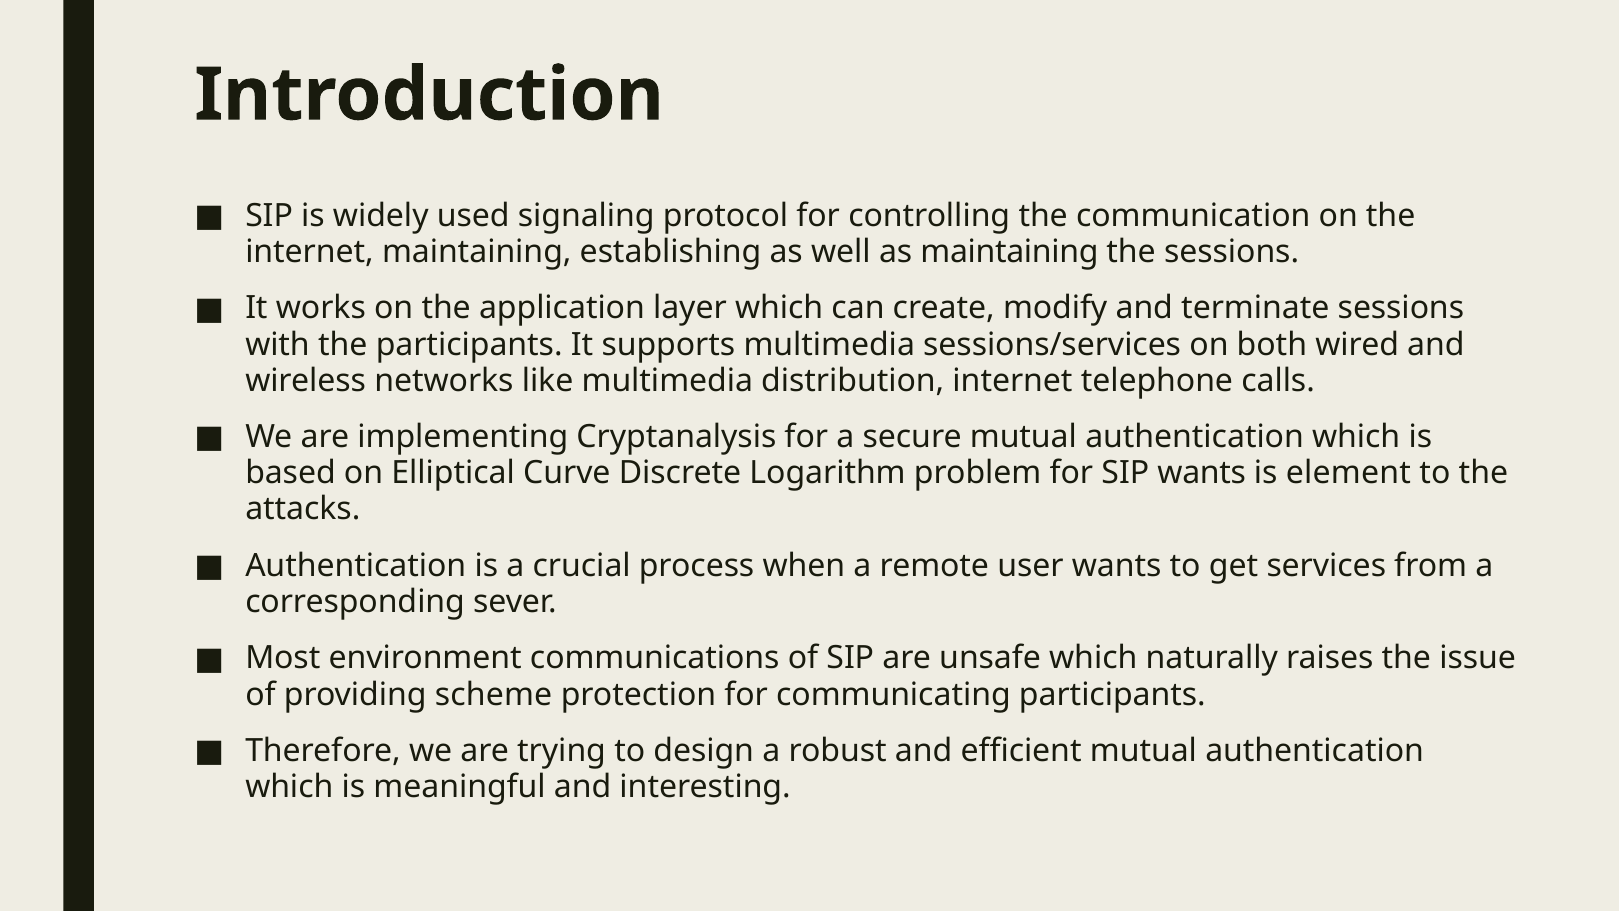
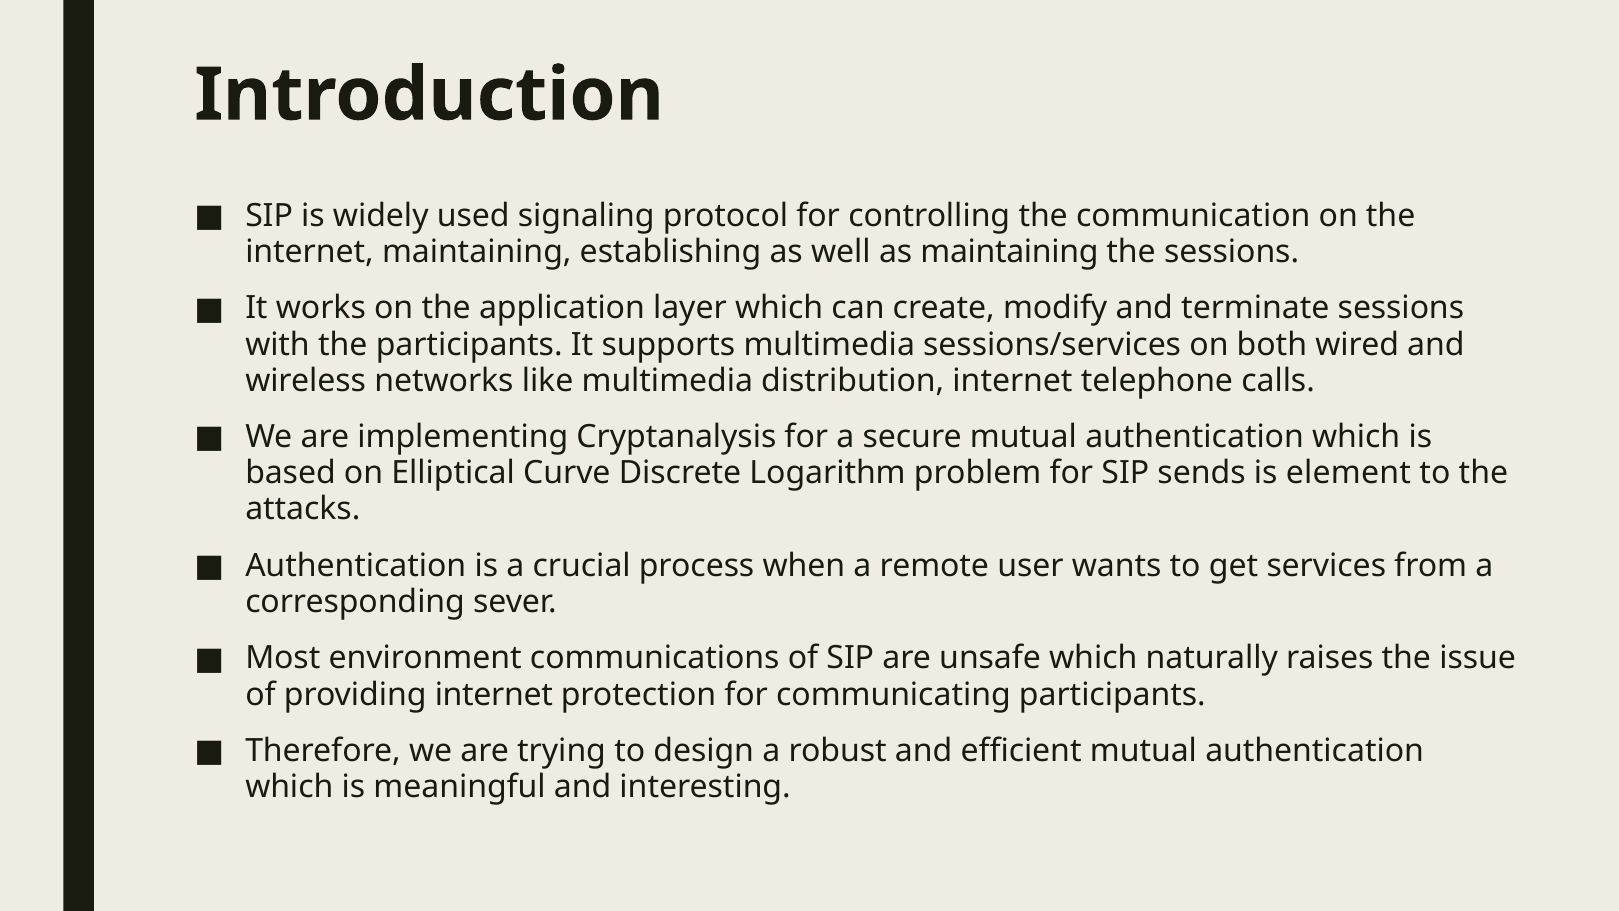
SIP wants: wants -> sends
providing scheme: scheme -> internet
